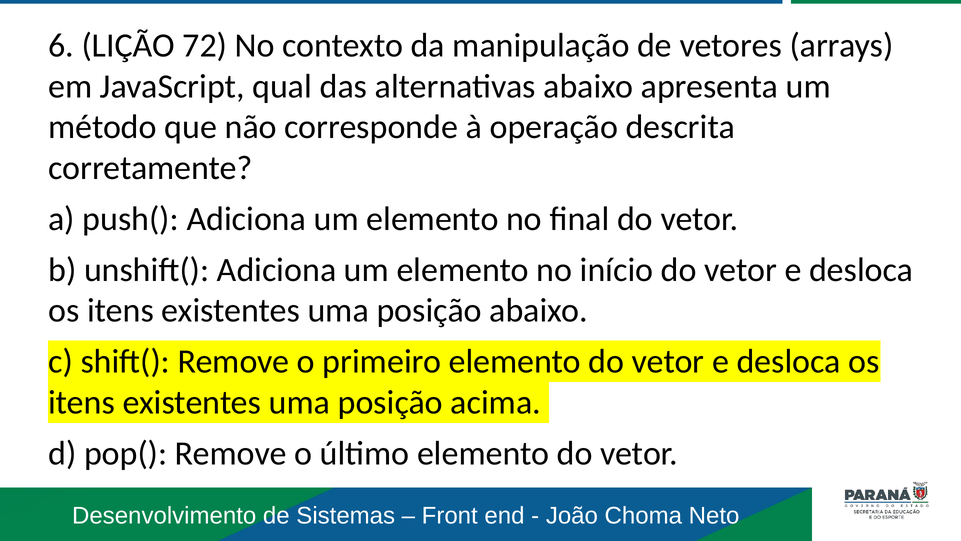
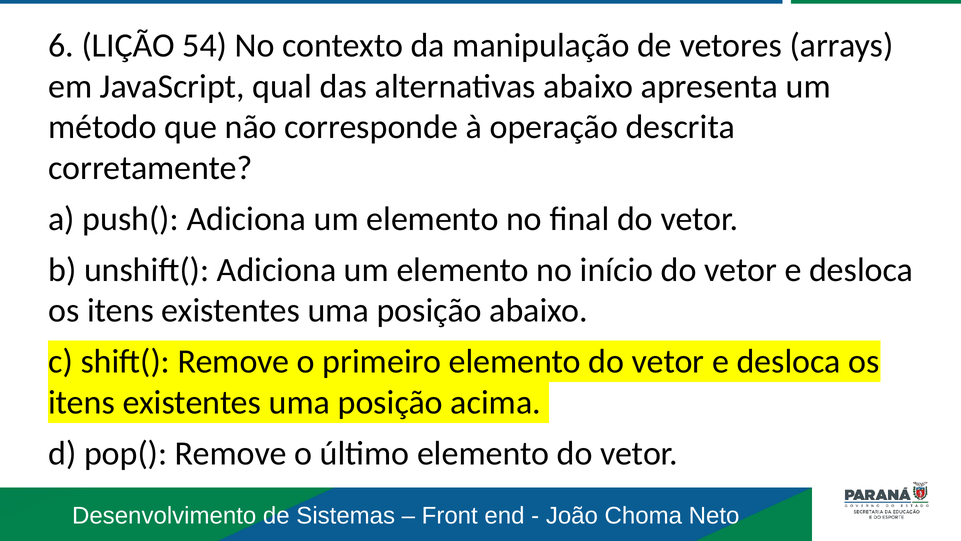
72: 72 -> 54
